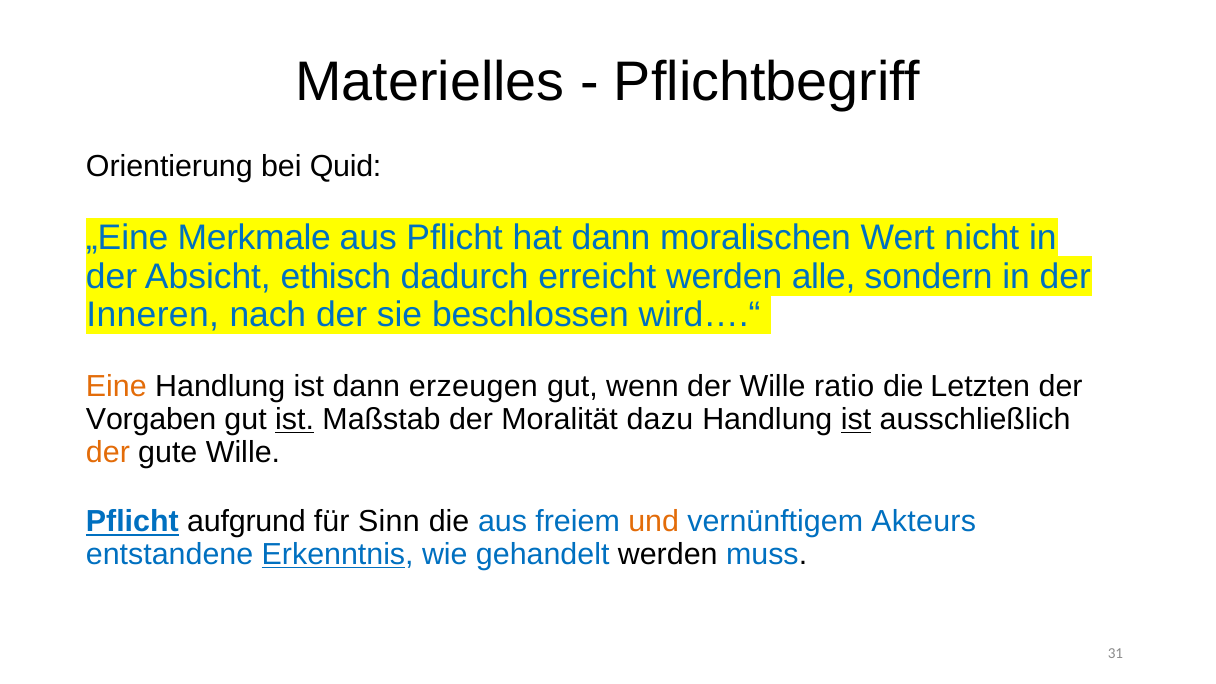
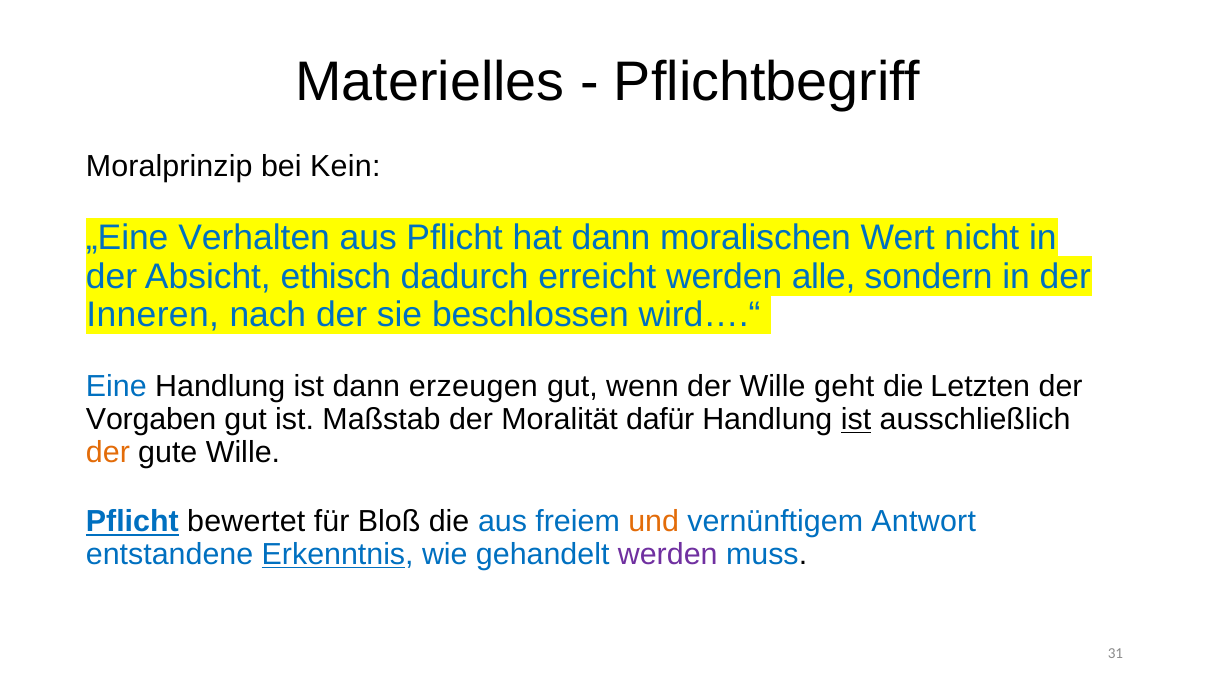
Orientierung: Orientierung -> Moralprinzip
Quid: Quid -> Kein
Merkmale: Merkmale -> Verhalten
Eine colour: orange -> blue
ratio: ratio -> geht
ist at (295, 419) underline: present -> none
dazu: dazu -> dafür
aufgrund: aufgrund -> bewertet
Sinn: Sinn -> Bloß
Akteurs: Akteurs -> Antwort
werden at (668, 554) colour: black -> purple
